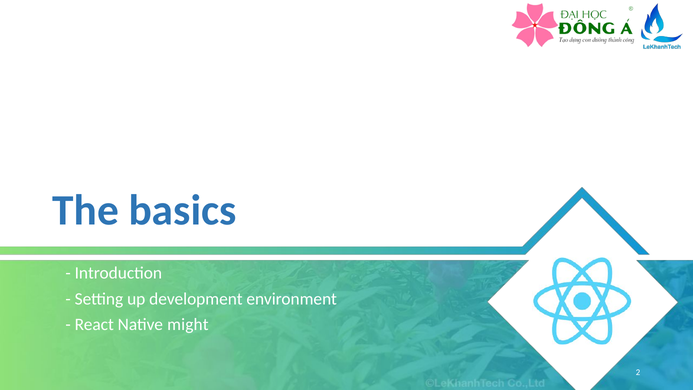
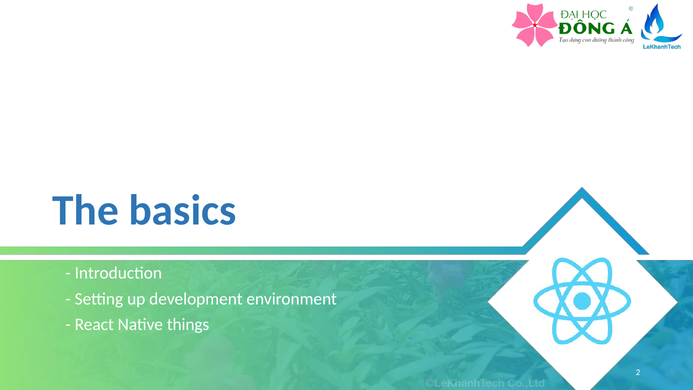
might: might -> things
